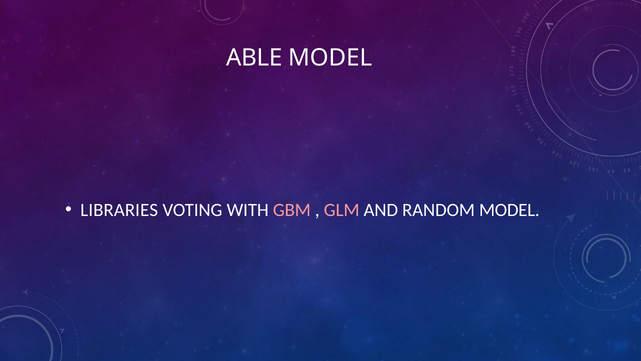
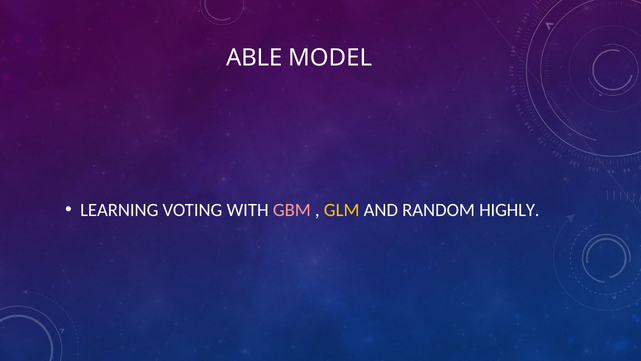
LIBRARIES: LIBRARIES -> LEARNING
GLM colour: pink -> yellow
RANDOM MODEL: MODEL -> HIGHLY
